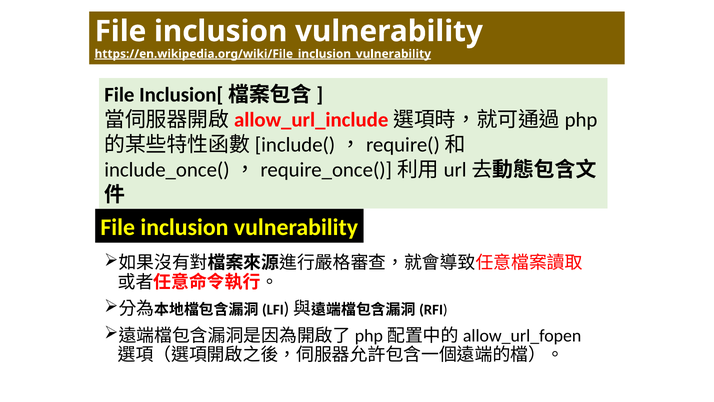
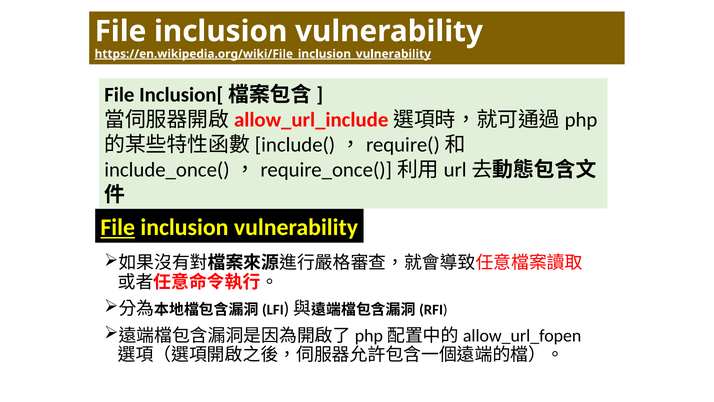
File at (118, 227) underline: none -> present
